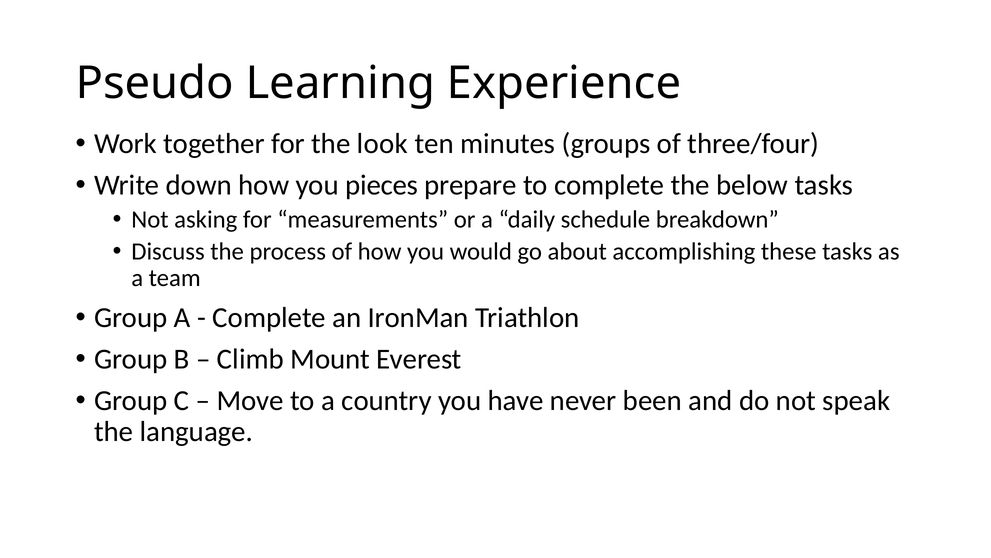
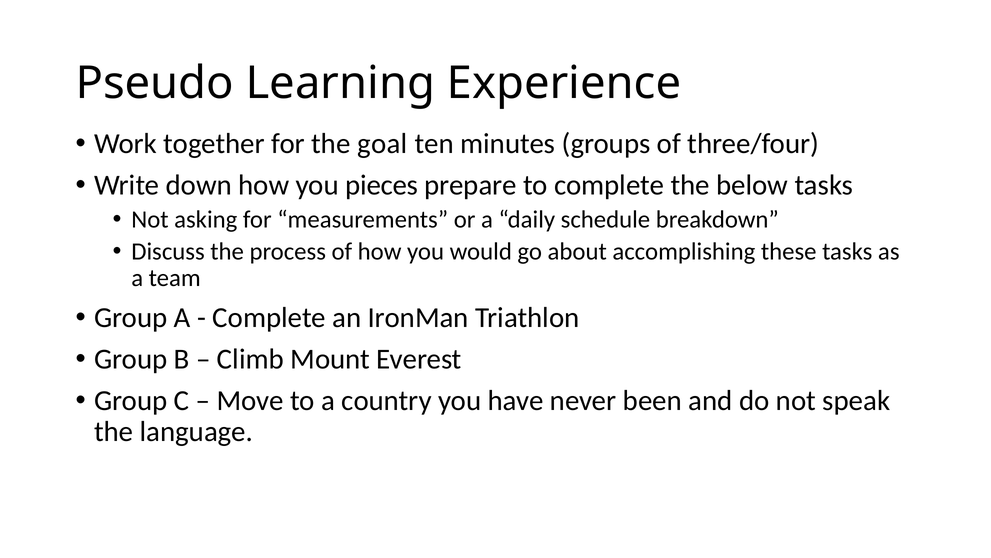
look: look -> goal
